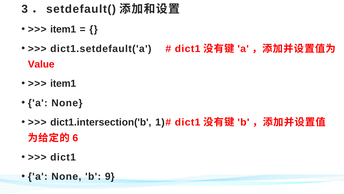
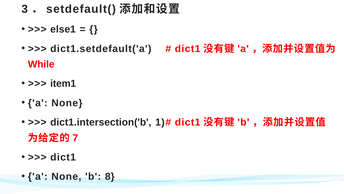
item1 at (63, 29): item1 -> else1
Value: Value -> While
6: 6 -> 7
9: 9 -> 8
